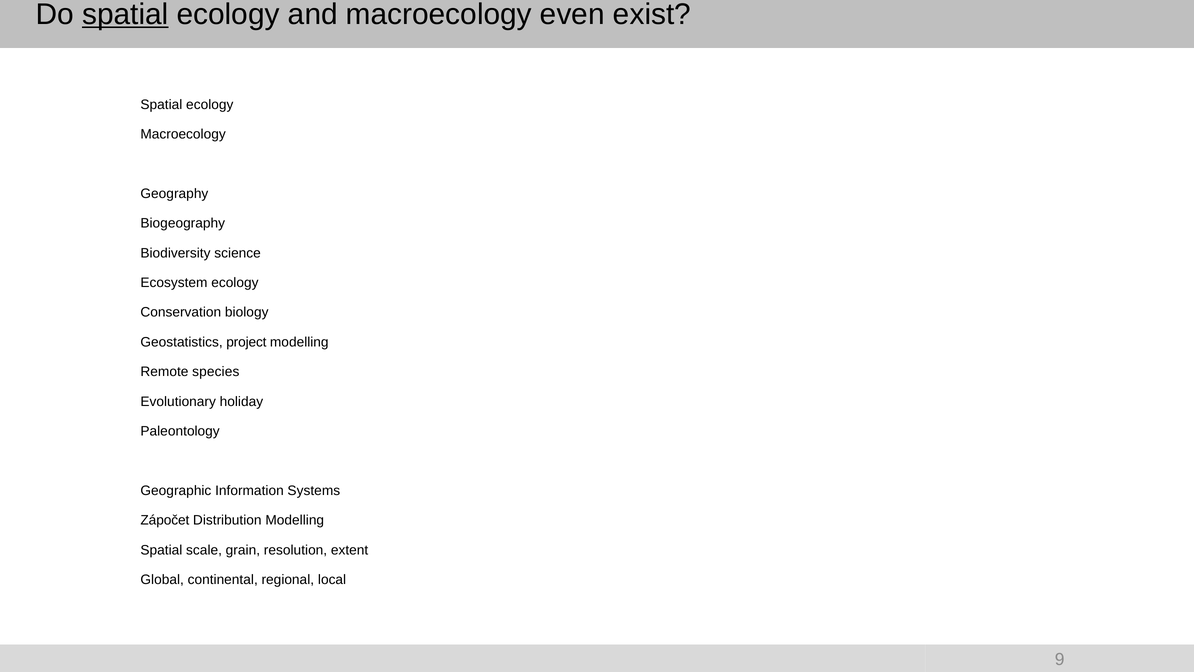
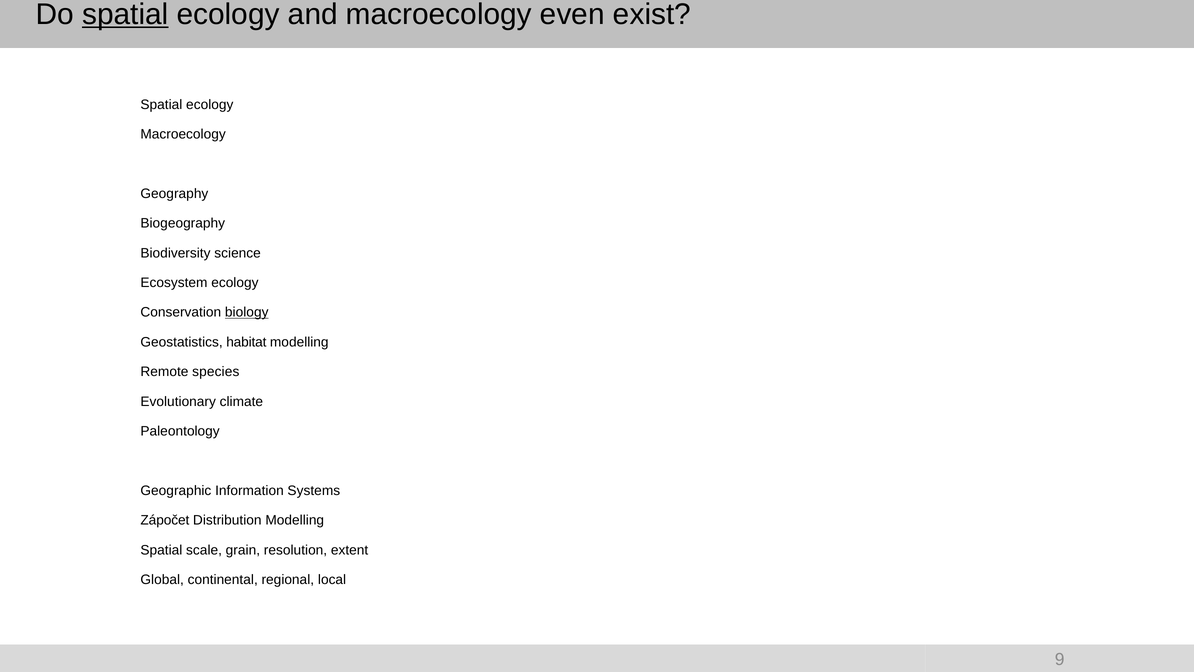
biology underline: none -> present
project: project -> habitat
holiday: holiday -> climate
